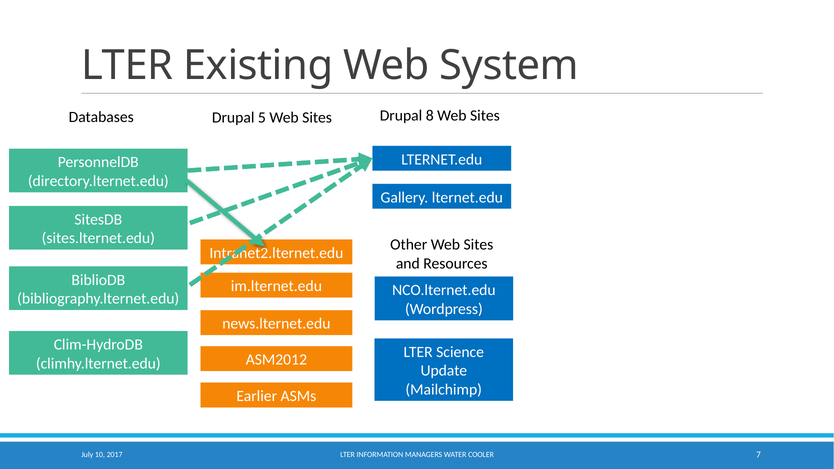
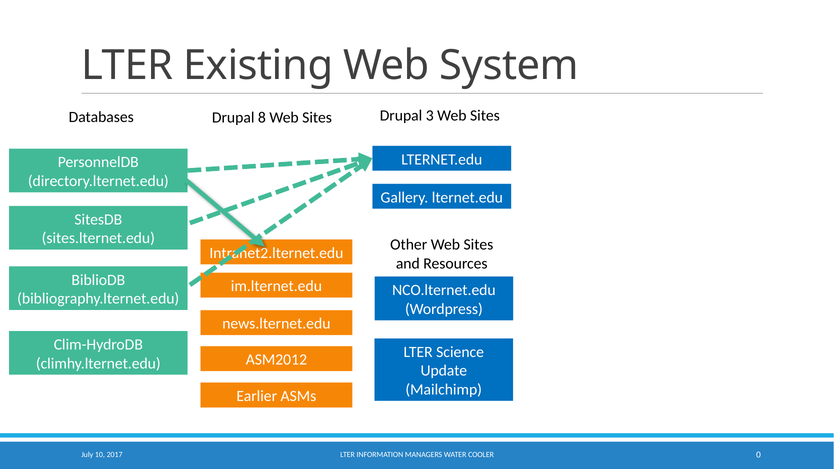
5: 5 -> 8
8: 8 -> 3
7: 7 -> 0
